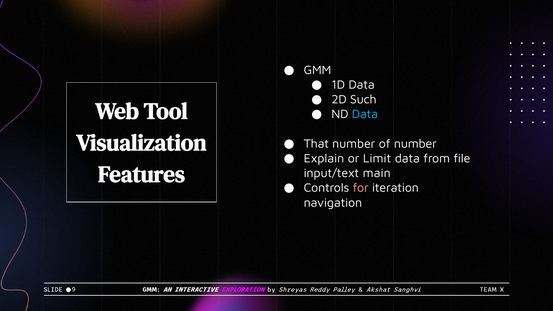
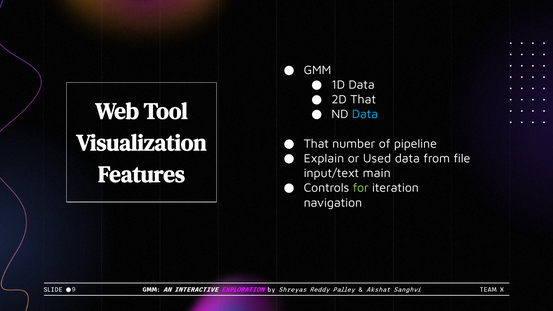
2D Such: Such -> That
of number: number -> pipeline
Limit: Limit -> Used
for colour: pink -> light green
